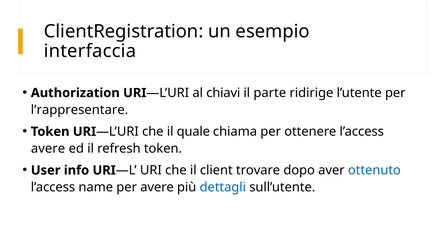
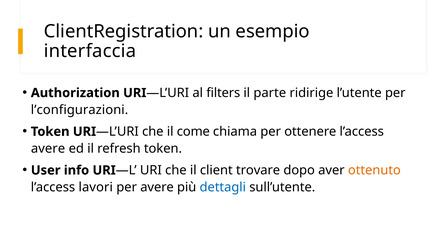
chiavi: chiavi -> filters
l’rappresentare: l’rappresentare -> l’configurazioni
quale: quale -> come
ottenuto colour: blue -> orange
name: name -> lavori
